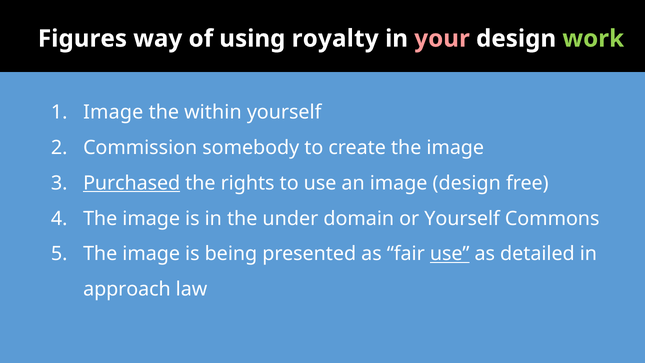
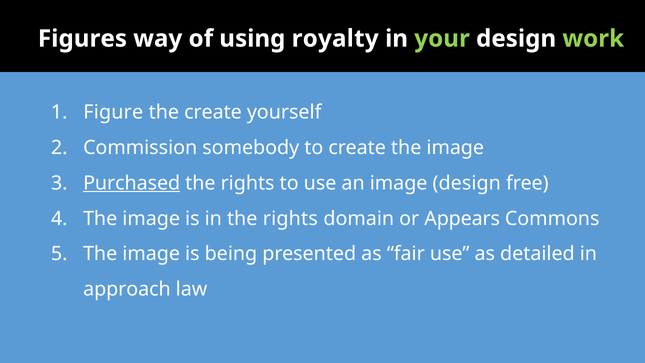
your colour: pink -> light green
Image at (113, 112): Image -> Figure
the within: within -> create
in the under: under -> rights
or Yourself: Yourself -> Appears
use at (450, 254) underline: present -> none
